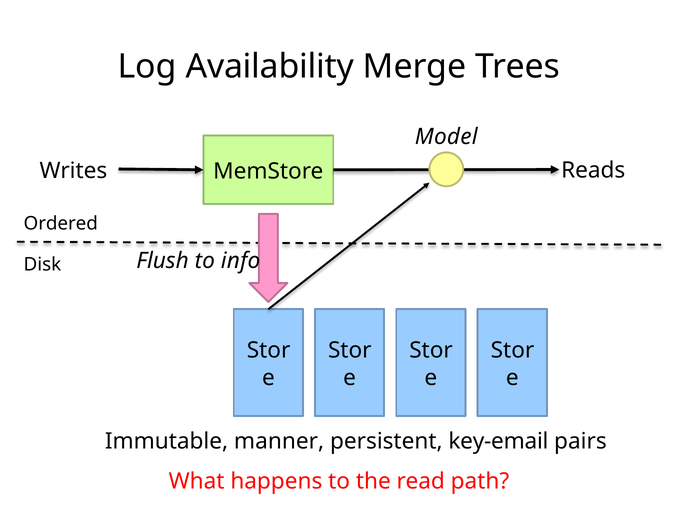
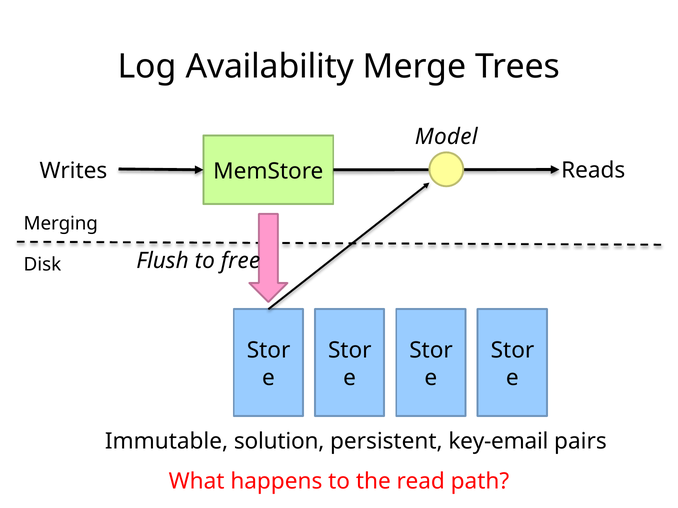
Ordered: Ordered -> Merging
info: info -> free
manner: manner -> solution
